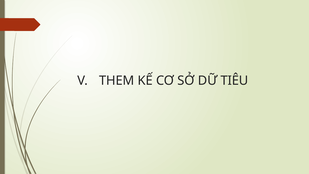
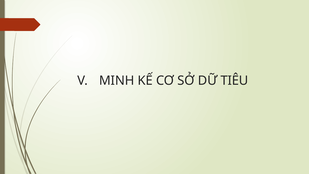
THEM: THEM -> MINH
